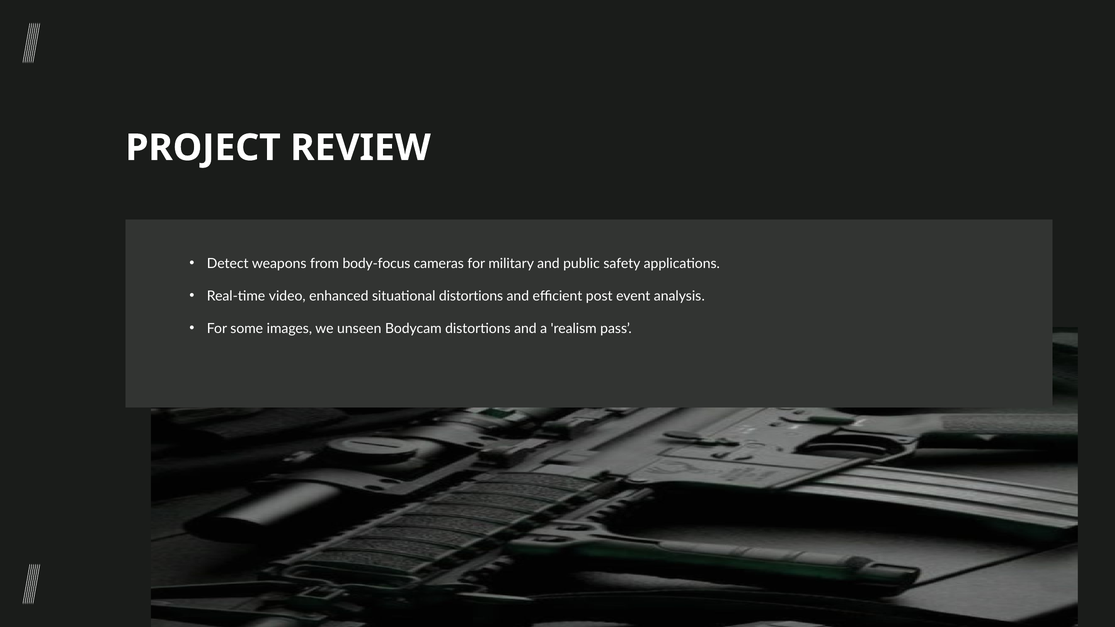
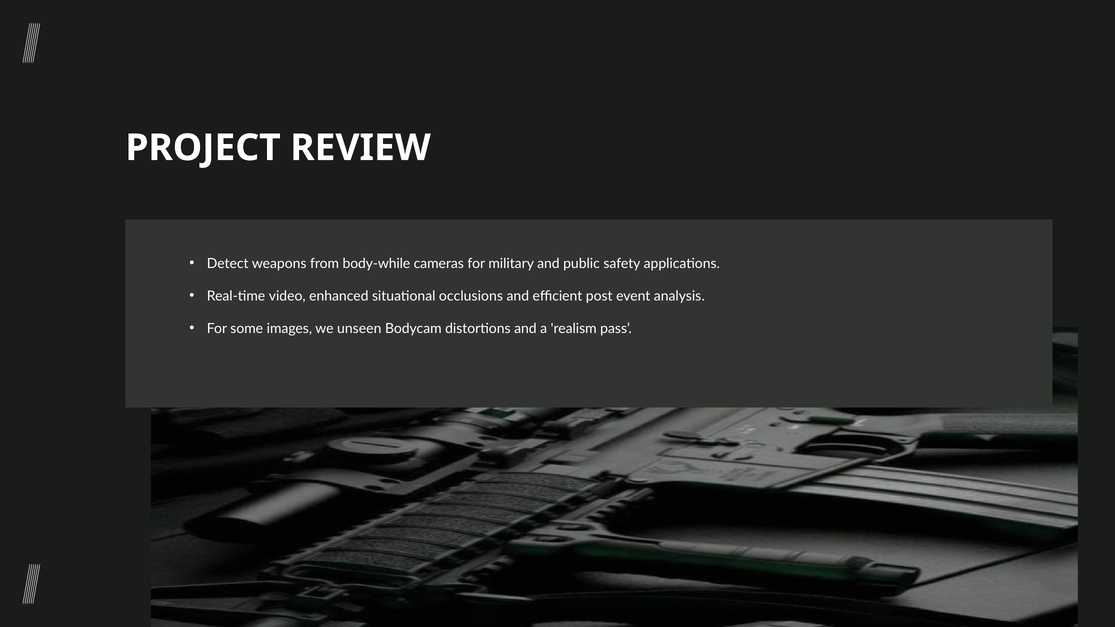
body-focus: body-focus -> body-while
situational distortions: distortions -> occlusions
